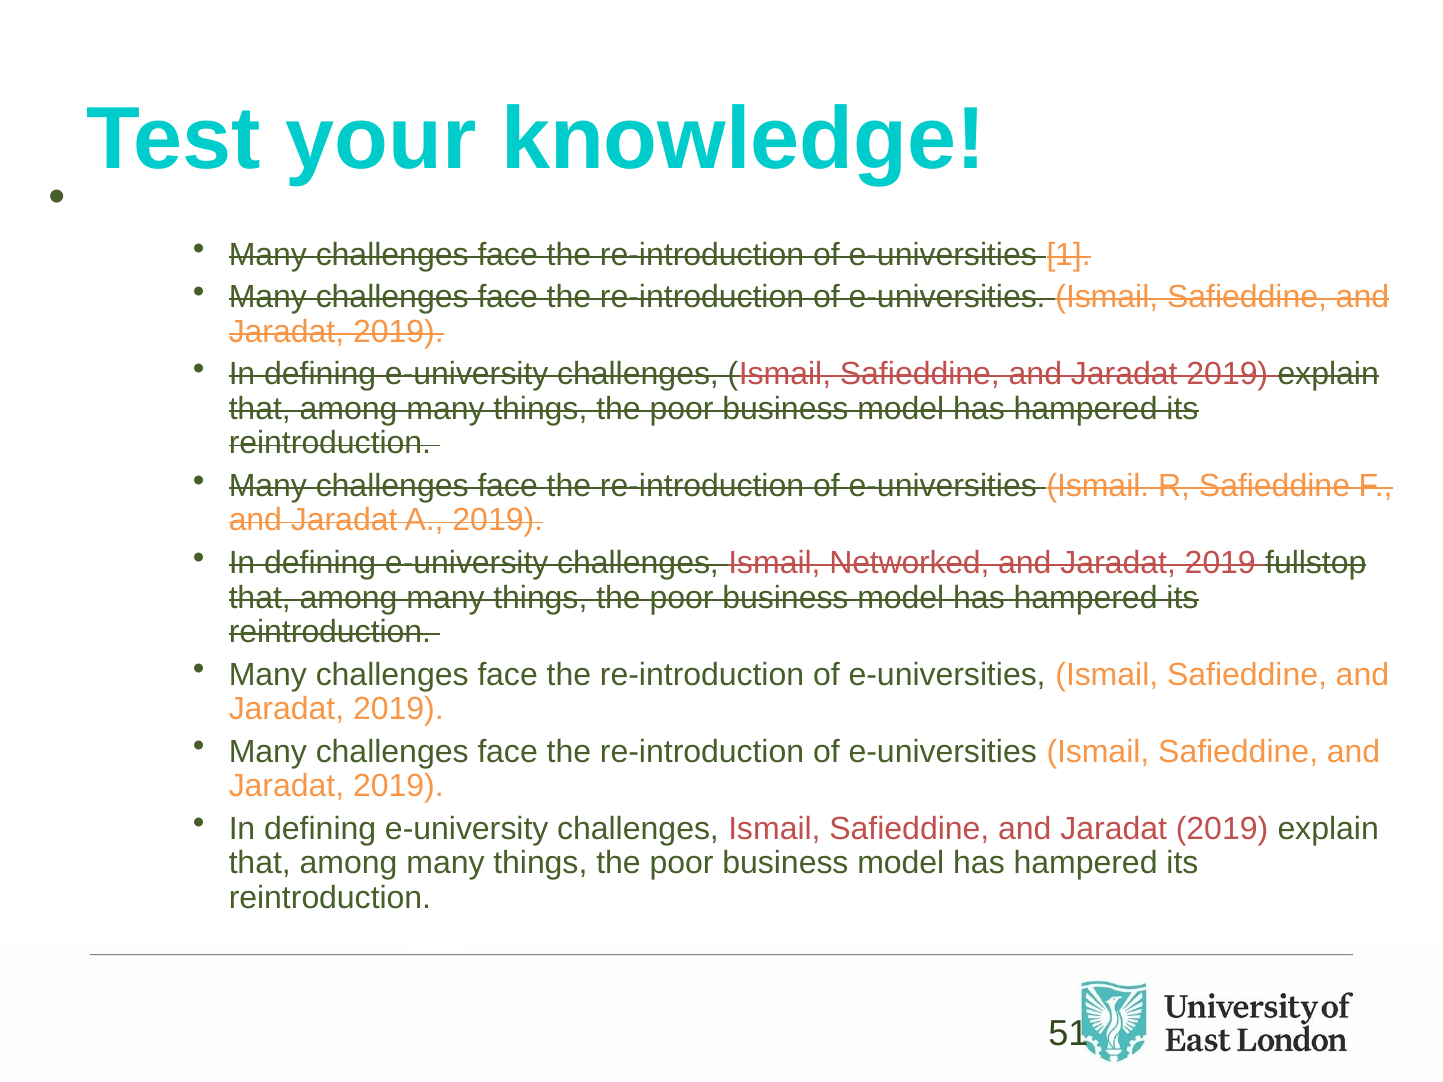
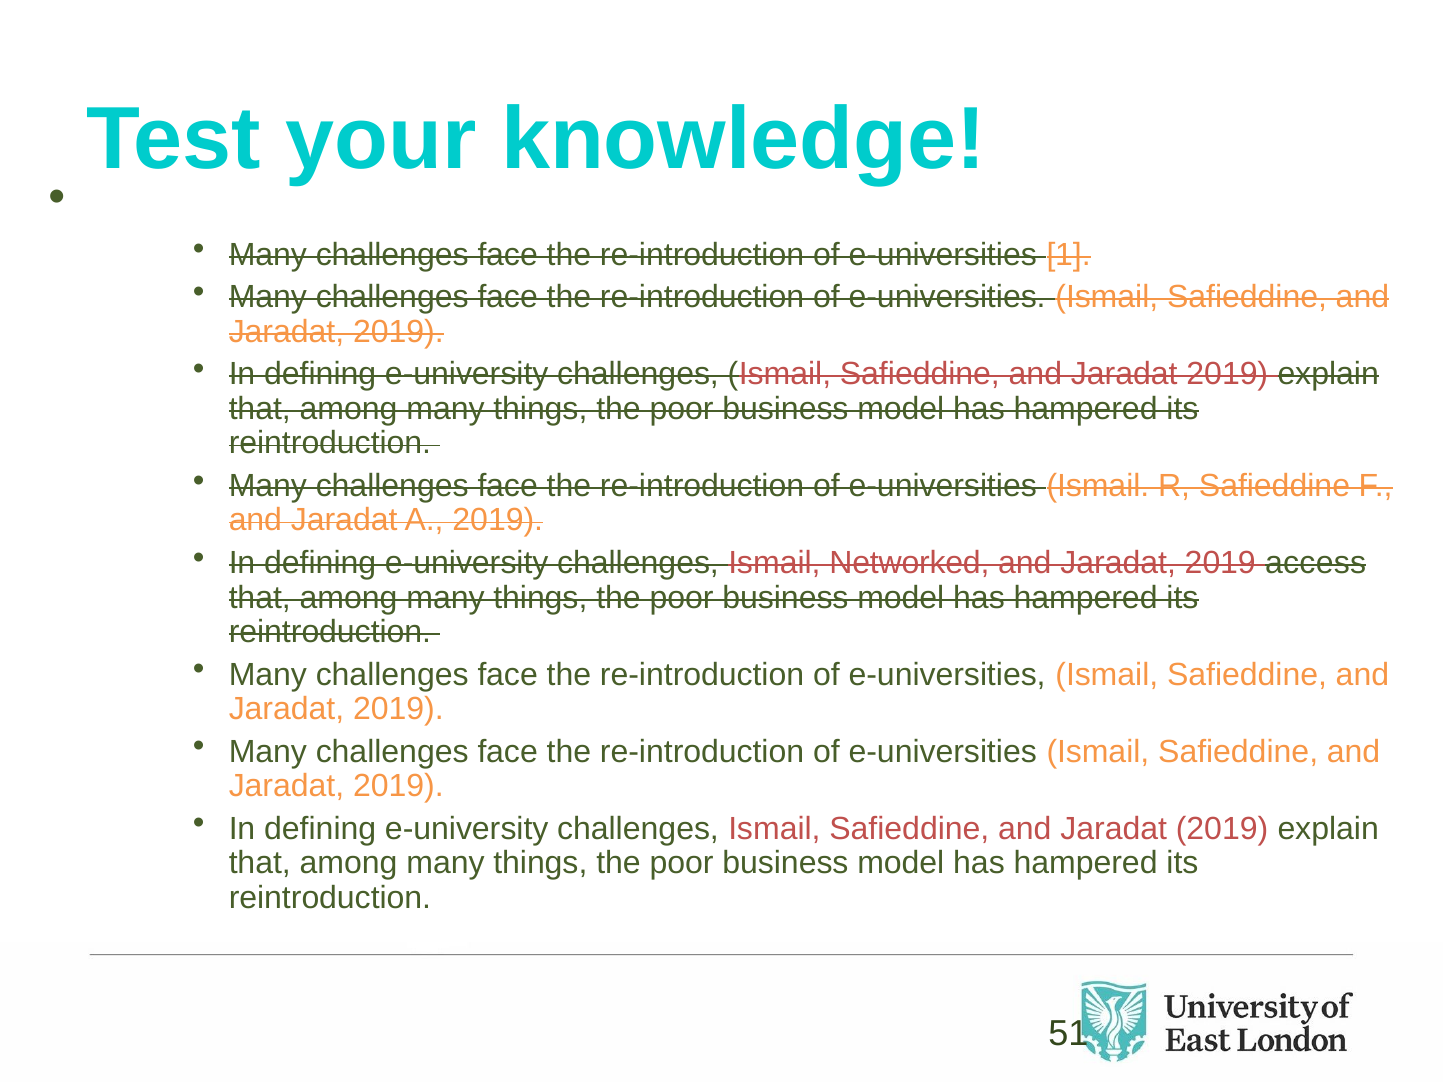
fullstop: fullstop -> access
